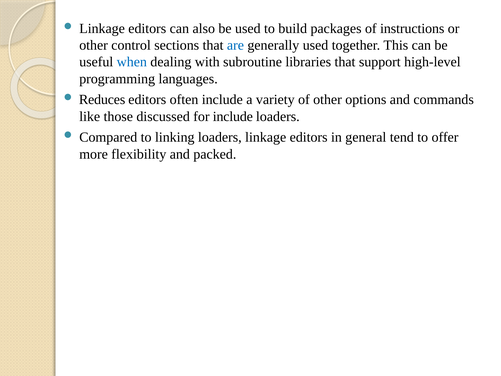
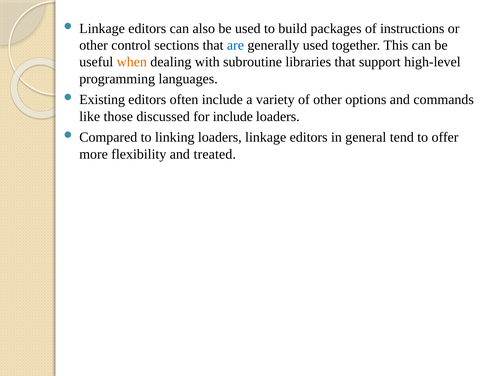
when colour: blue -> orange
Reduces: Reduces -> Existing
packed: packed -> treated
